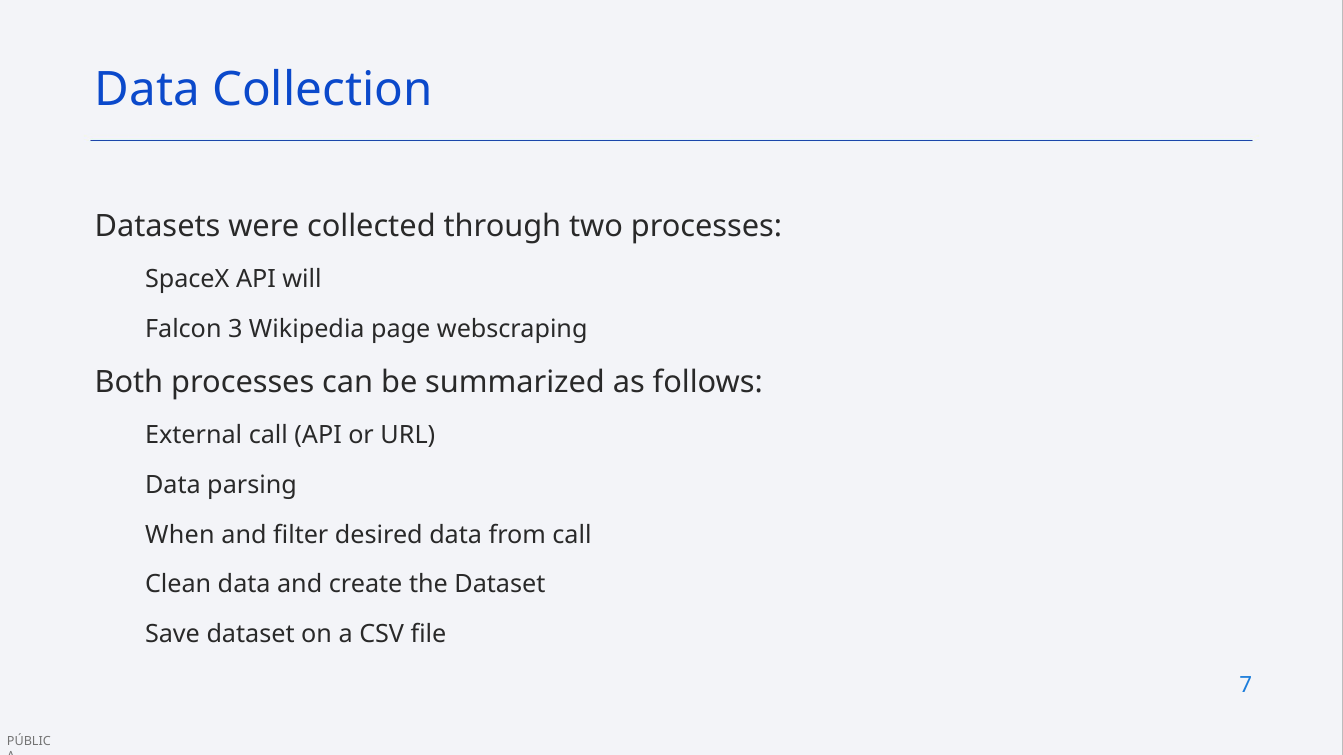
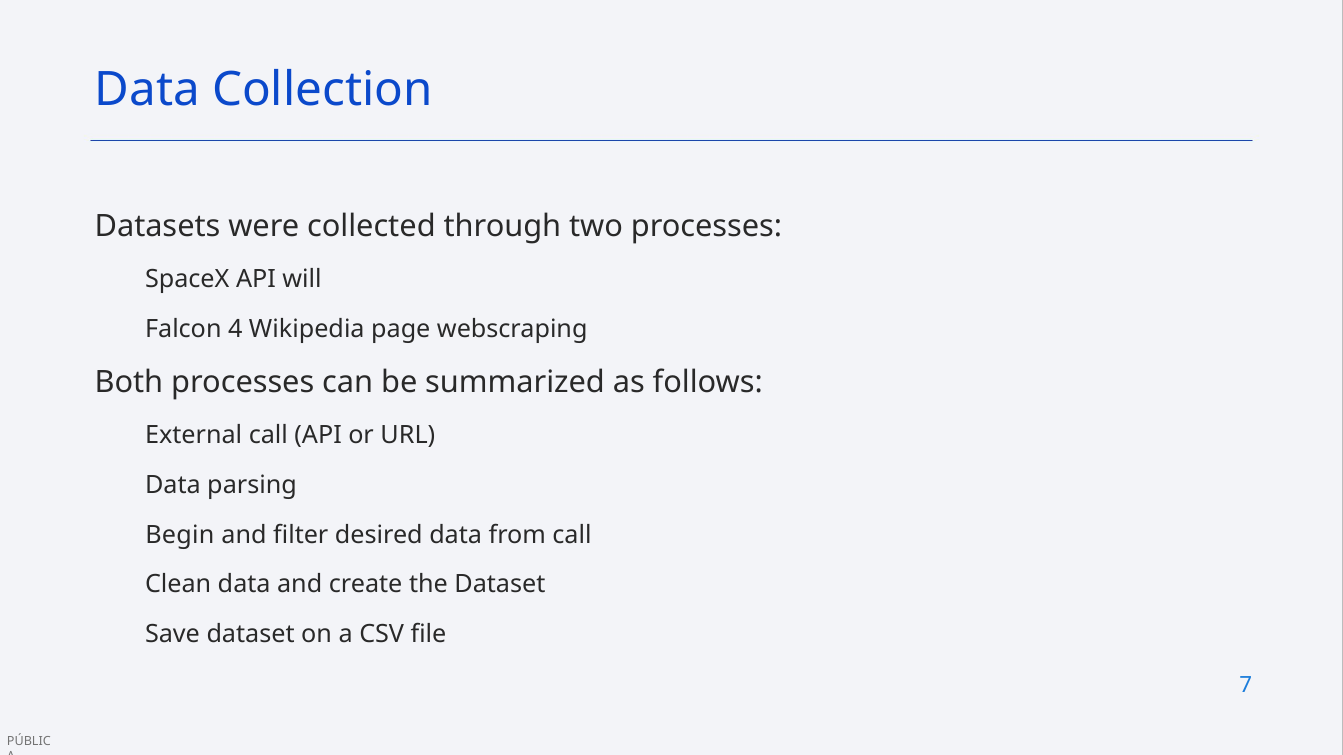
3: 3 -> 4
When: When -> Begin
